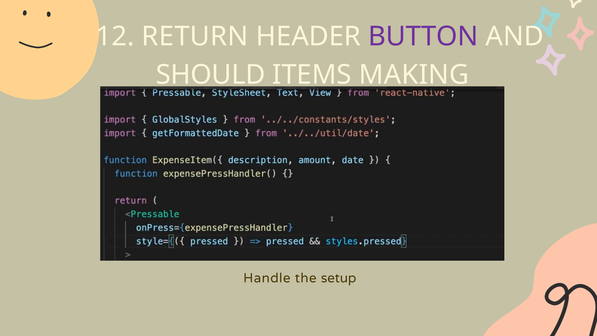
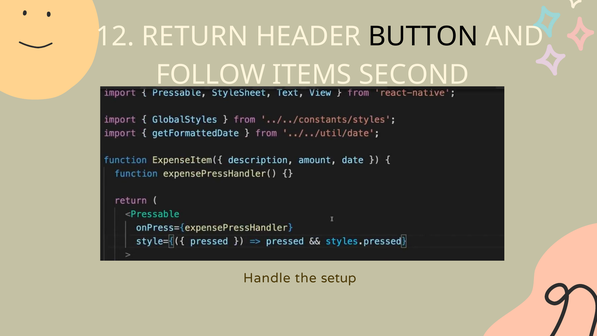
BUTTON colour: purple -> black
SHOULD: SHOULD -> FOLLOW
MAKING: MAKING -> SECOND
